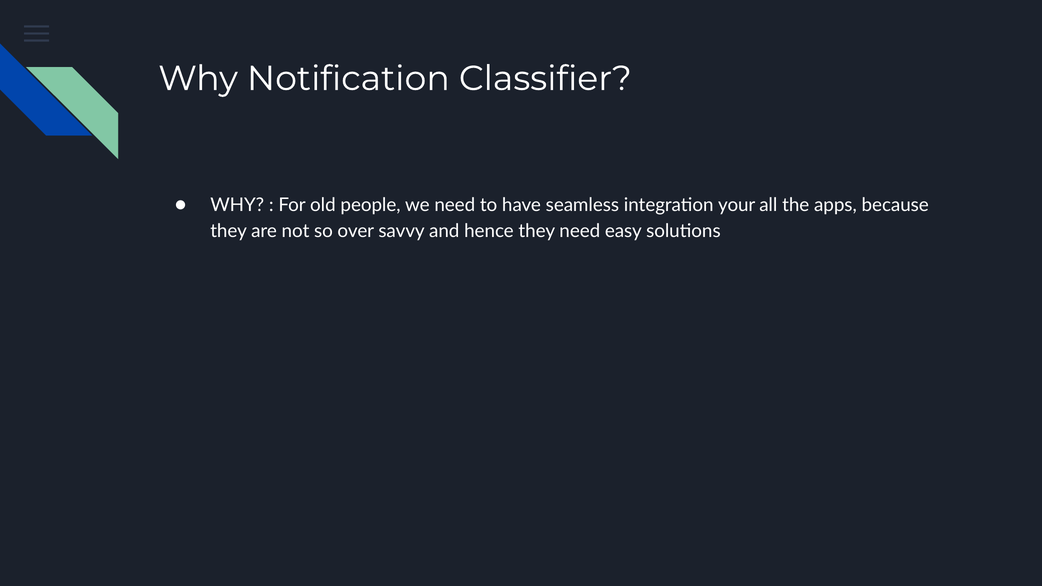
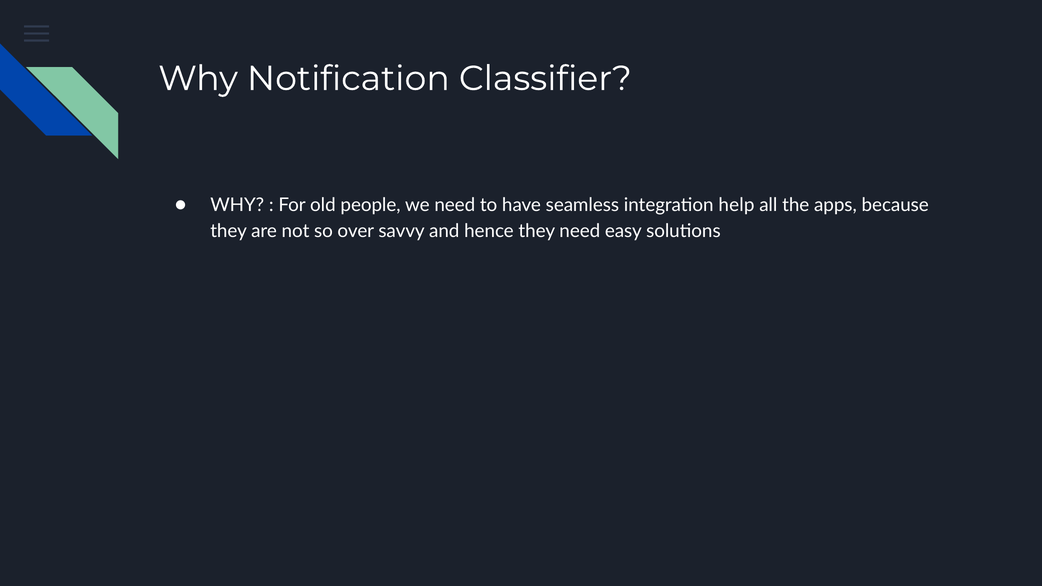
your: your -> help
